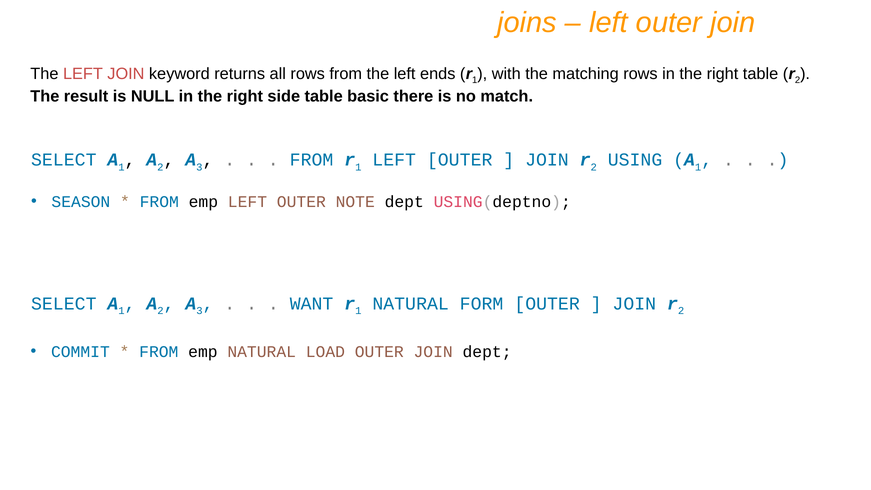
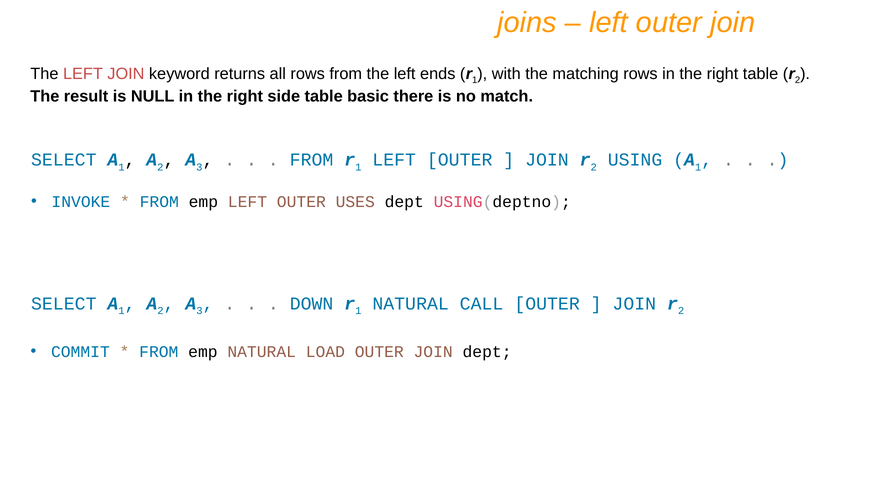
SEASON: SEASON -> INVOKE
NOTE: NOTE -> USES
WANT: WANT -> DOWN
FORM: FORM -> CALL
